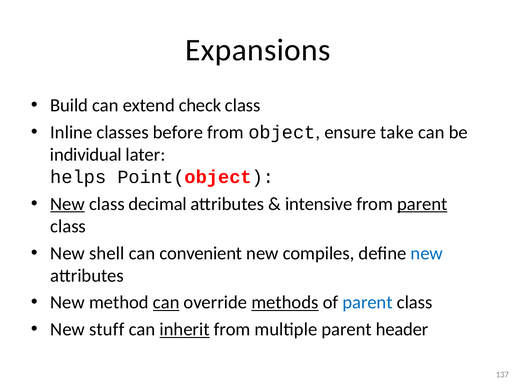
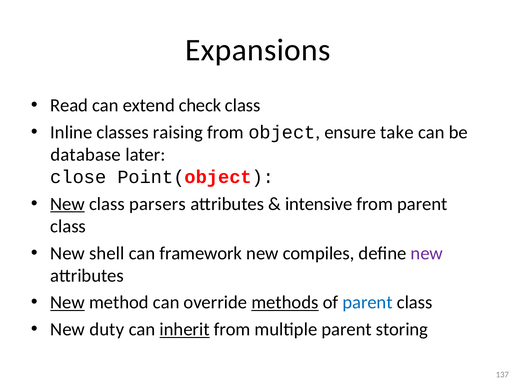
Build: Build -> Read
before: before -> raising
individual: individual -> database
helps: helps -> close
decimal: decimal -> parsers
parent at (422, 204) underline: present -> none
convenient: convenient -> framework
new at (427, 253) colour: blue -> purple
New at (68, 302) underline: none -> present
can at (166, 302) underline: present -> none
stuff: stuff -> duty
header: header -> storing
